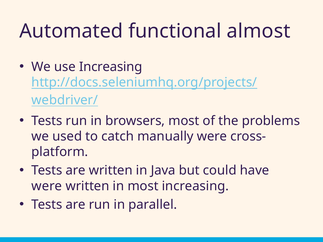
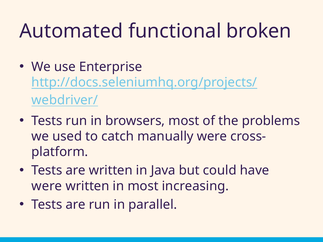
almost: almost -> broken
use Increasing: Increasing -> Enterprise
